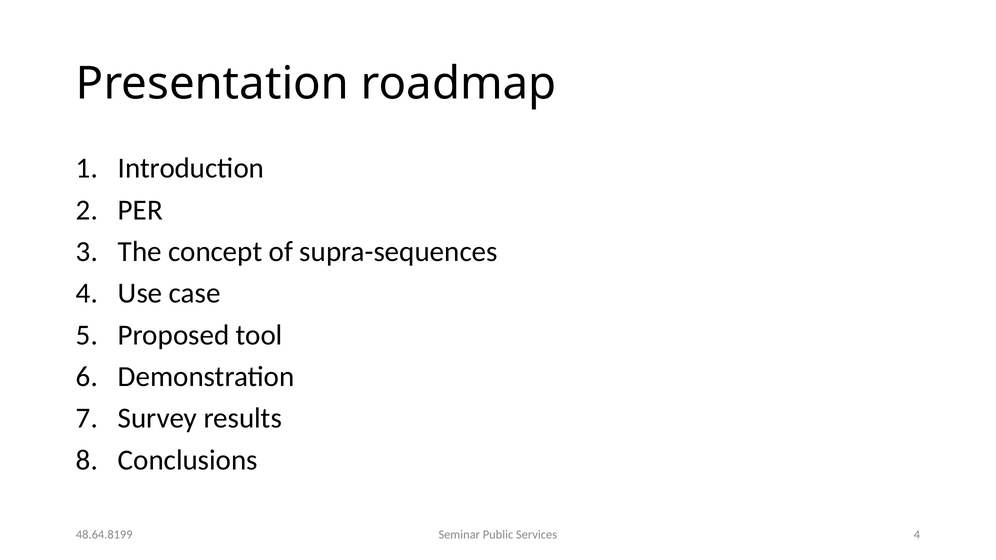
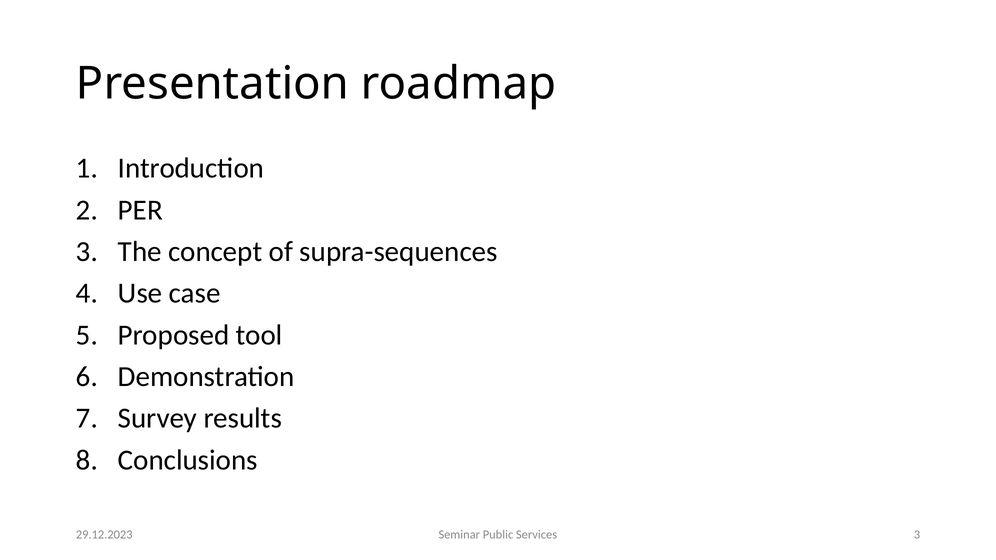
Services 4: 4 -> 3
48.64.8199: 48.64.8199 -> 29.12.2023
